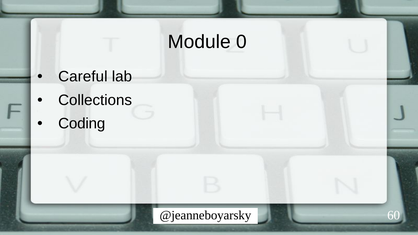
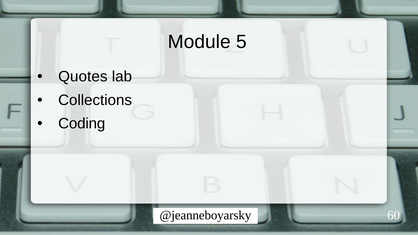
0: 0 -> 5
Careful: Careful -> Quotes
